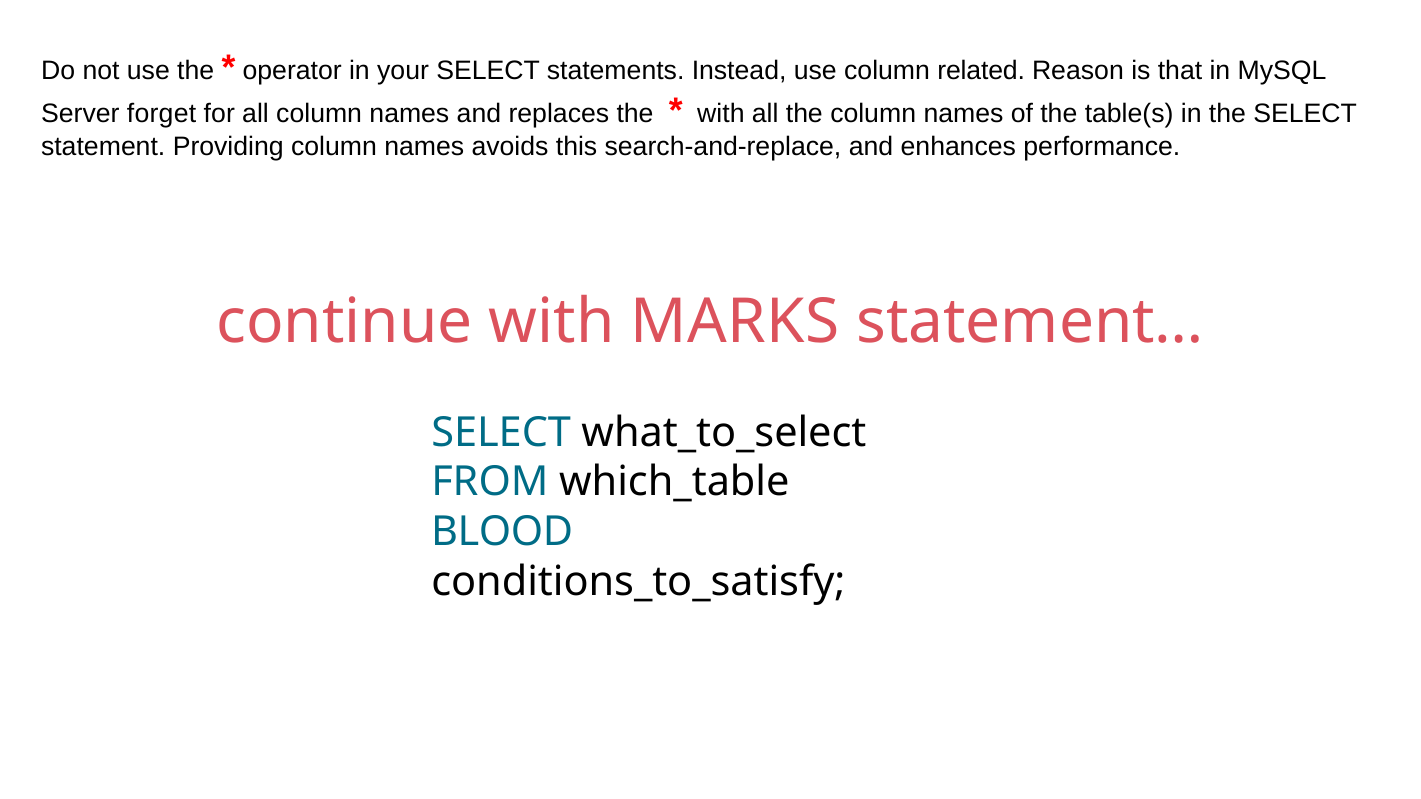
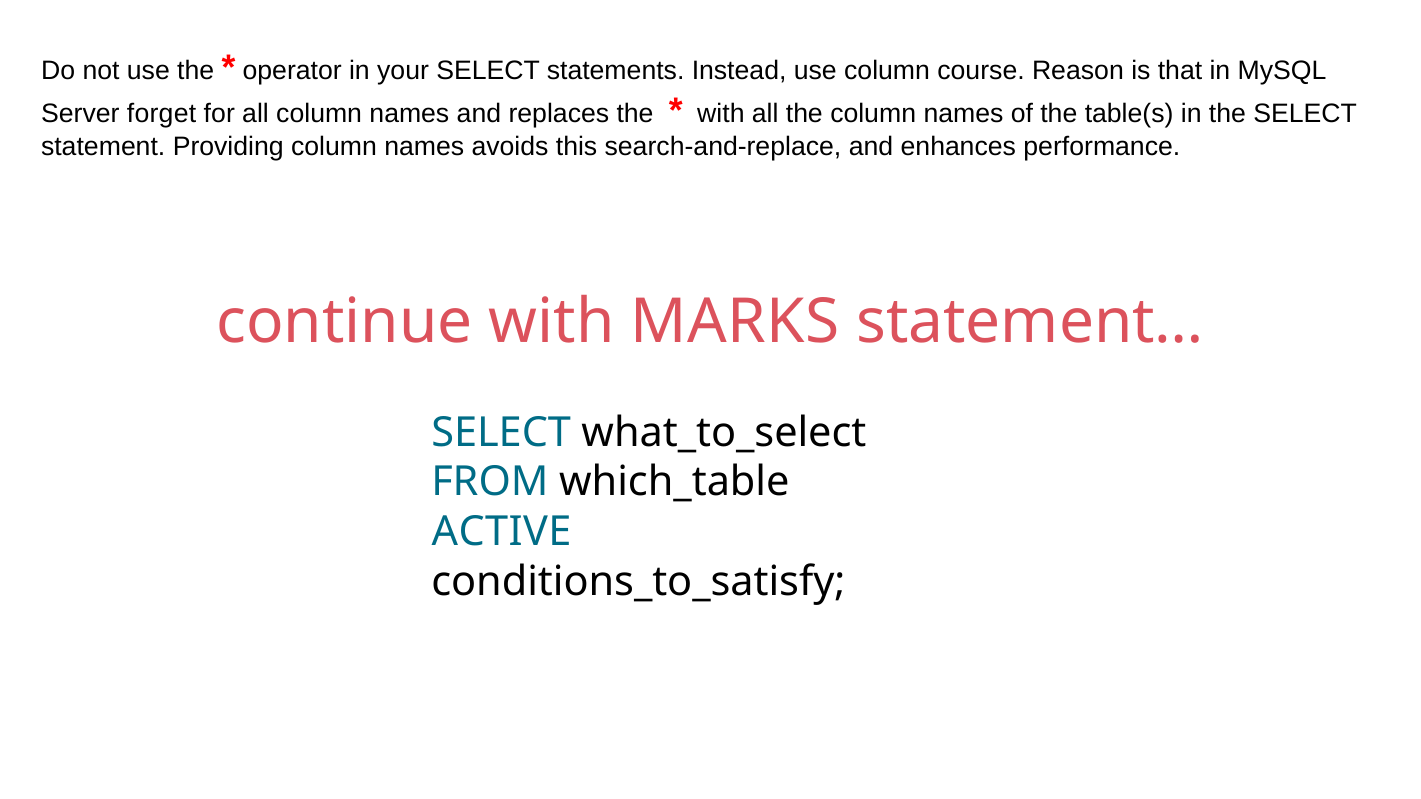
related: related -> course
BLOOD: BLOOD -> ACTIVE
